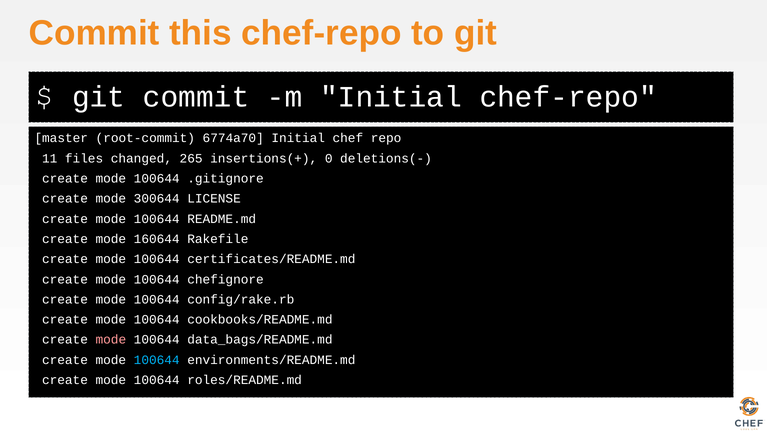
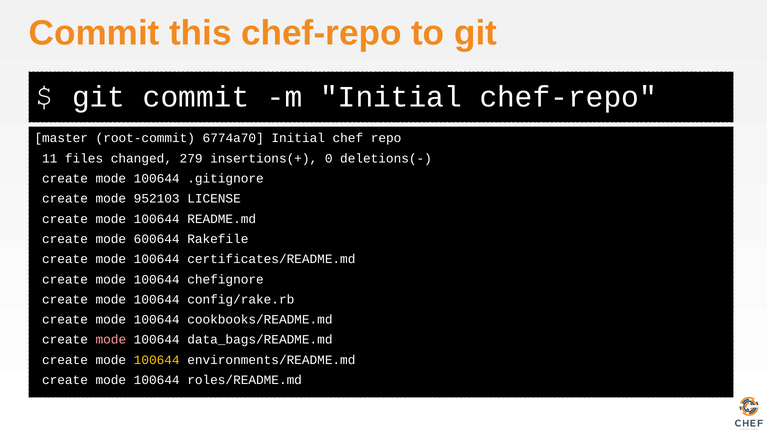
265: 265 -> 279
300644: 300644 -> 952103
160644: 160644 -> 600644
100644 at (157, 359) colour: light blue -> yellow
